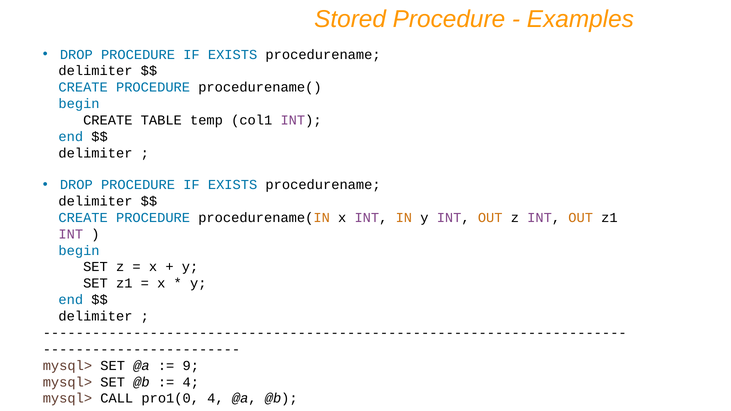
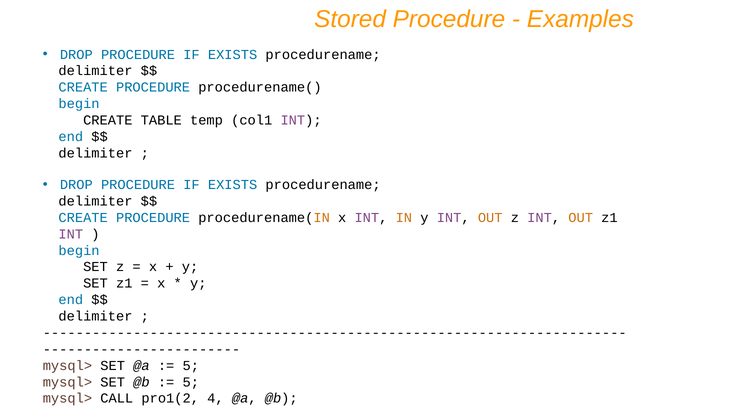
9 at (191, 366): 9 -> 5
4 at (191, 382): 4 -> 5
pro1(0: pro1(0 -> pro1(2
